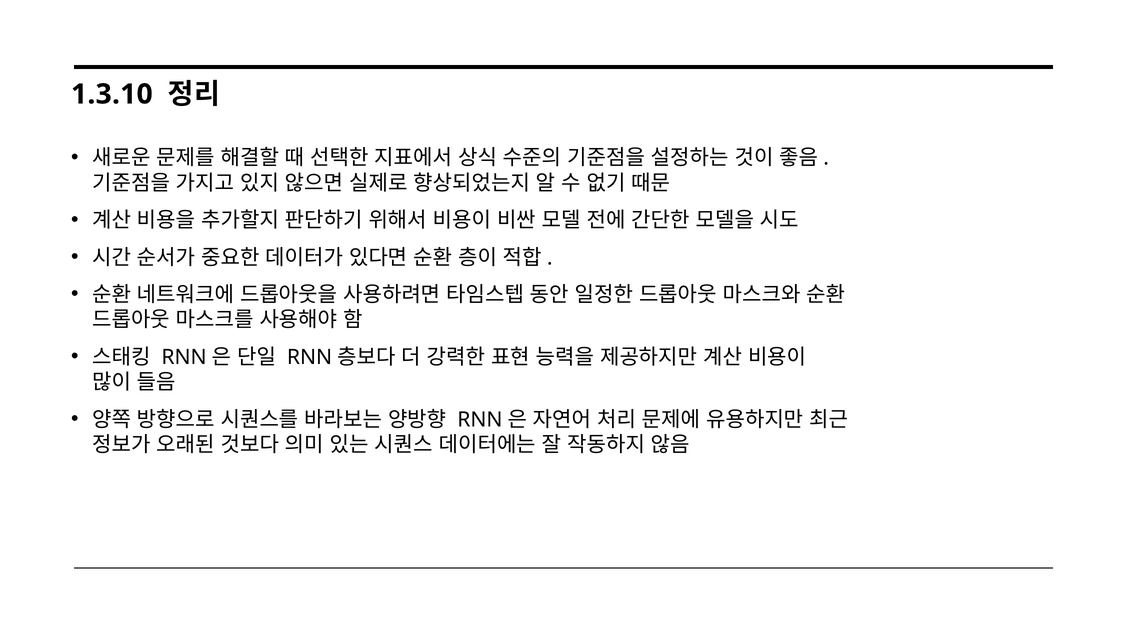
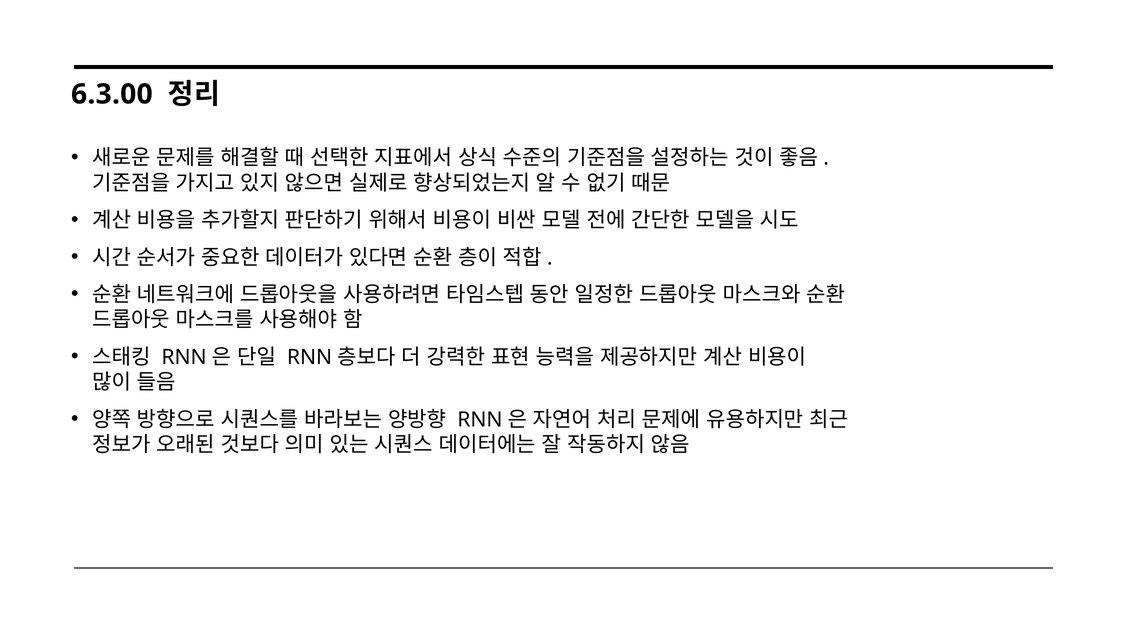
1.3.10: 1.3.10 -> 6.3.00
